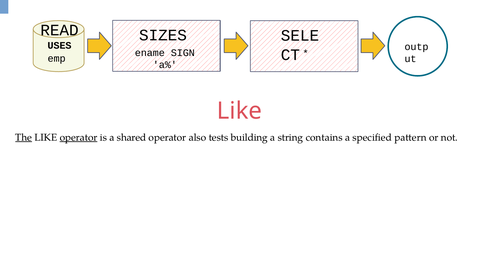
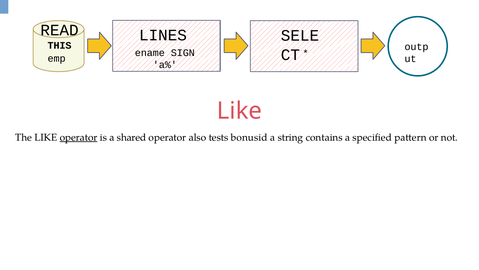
SIZES: SIZES -> LINES
USES: USES -> THIS
The underline: present -> none
building: building -> bonusid
